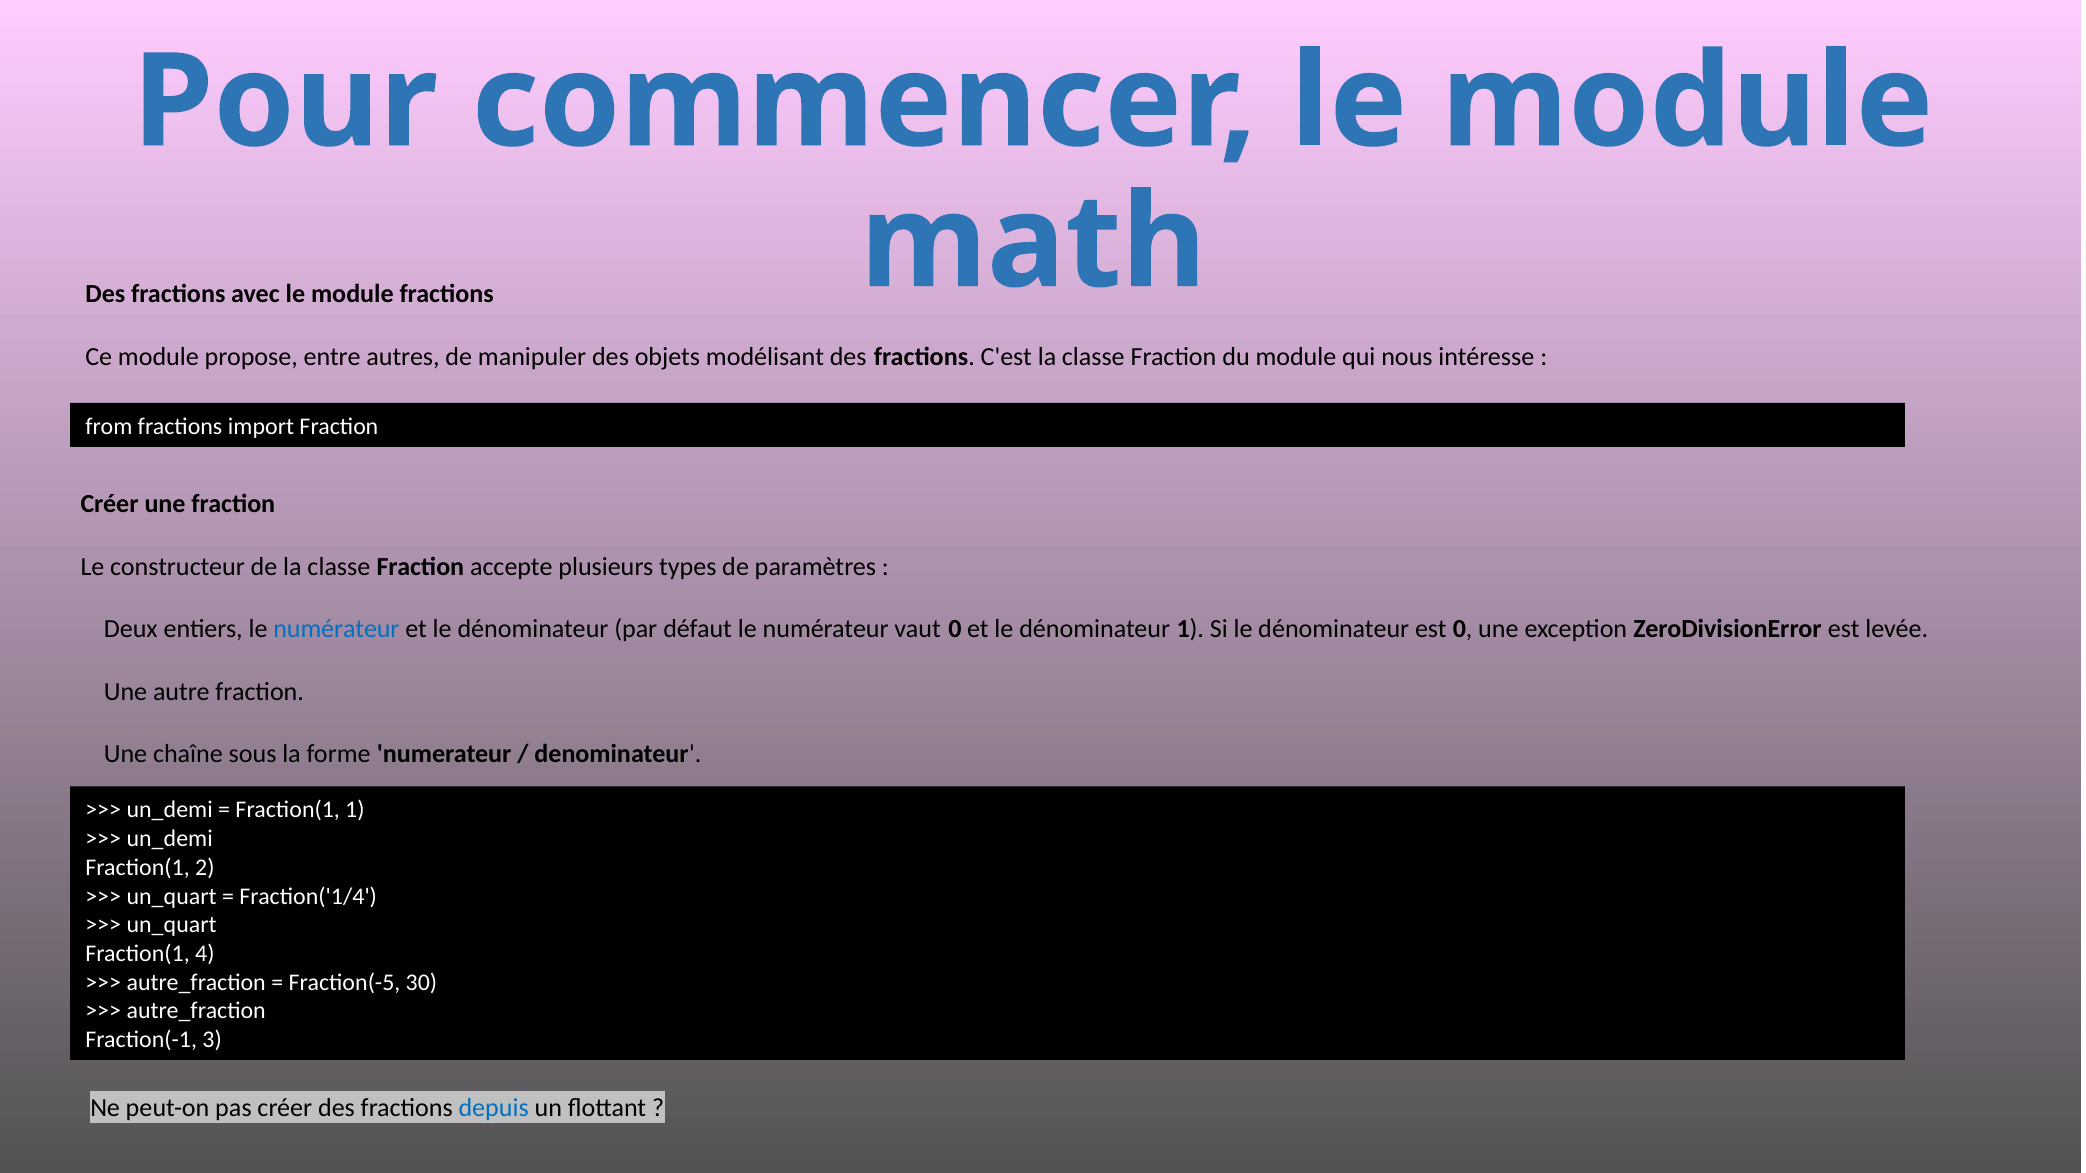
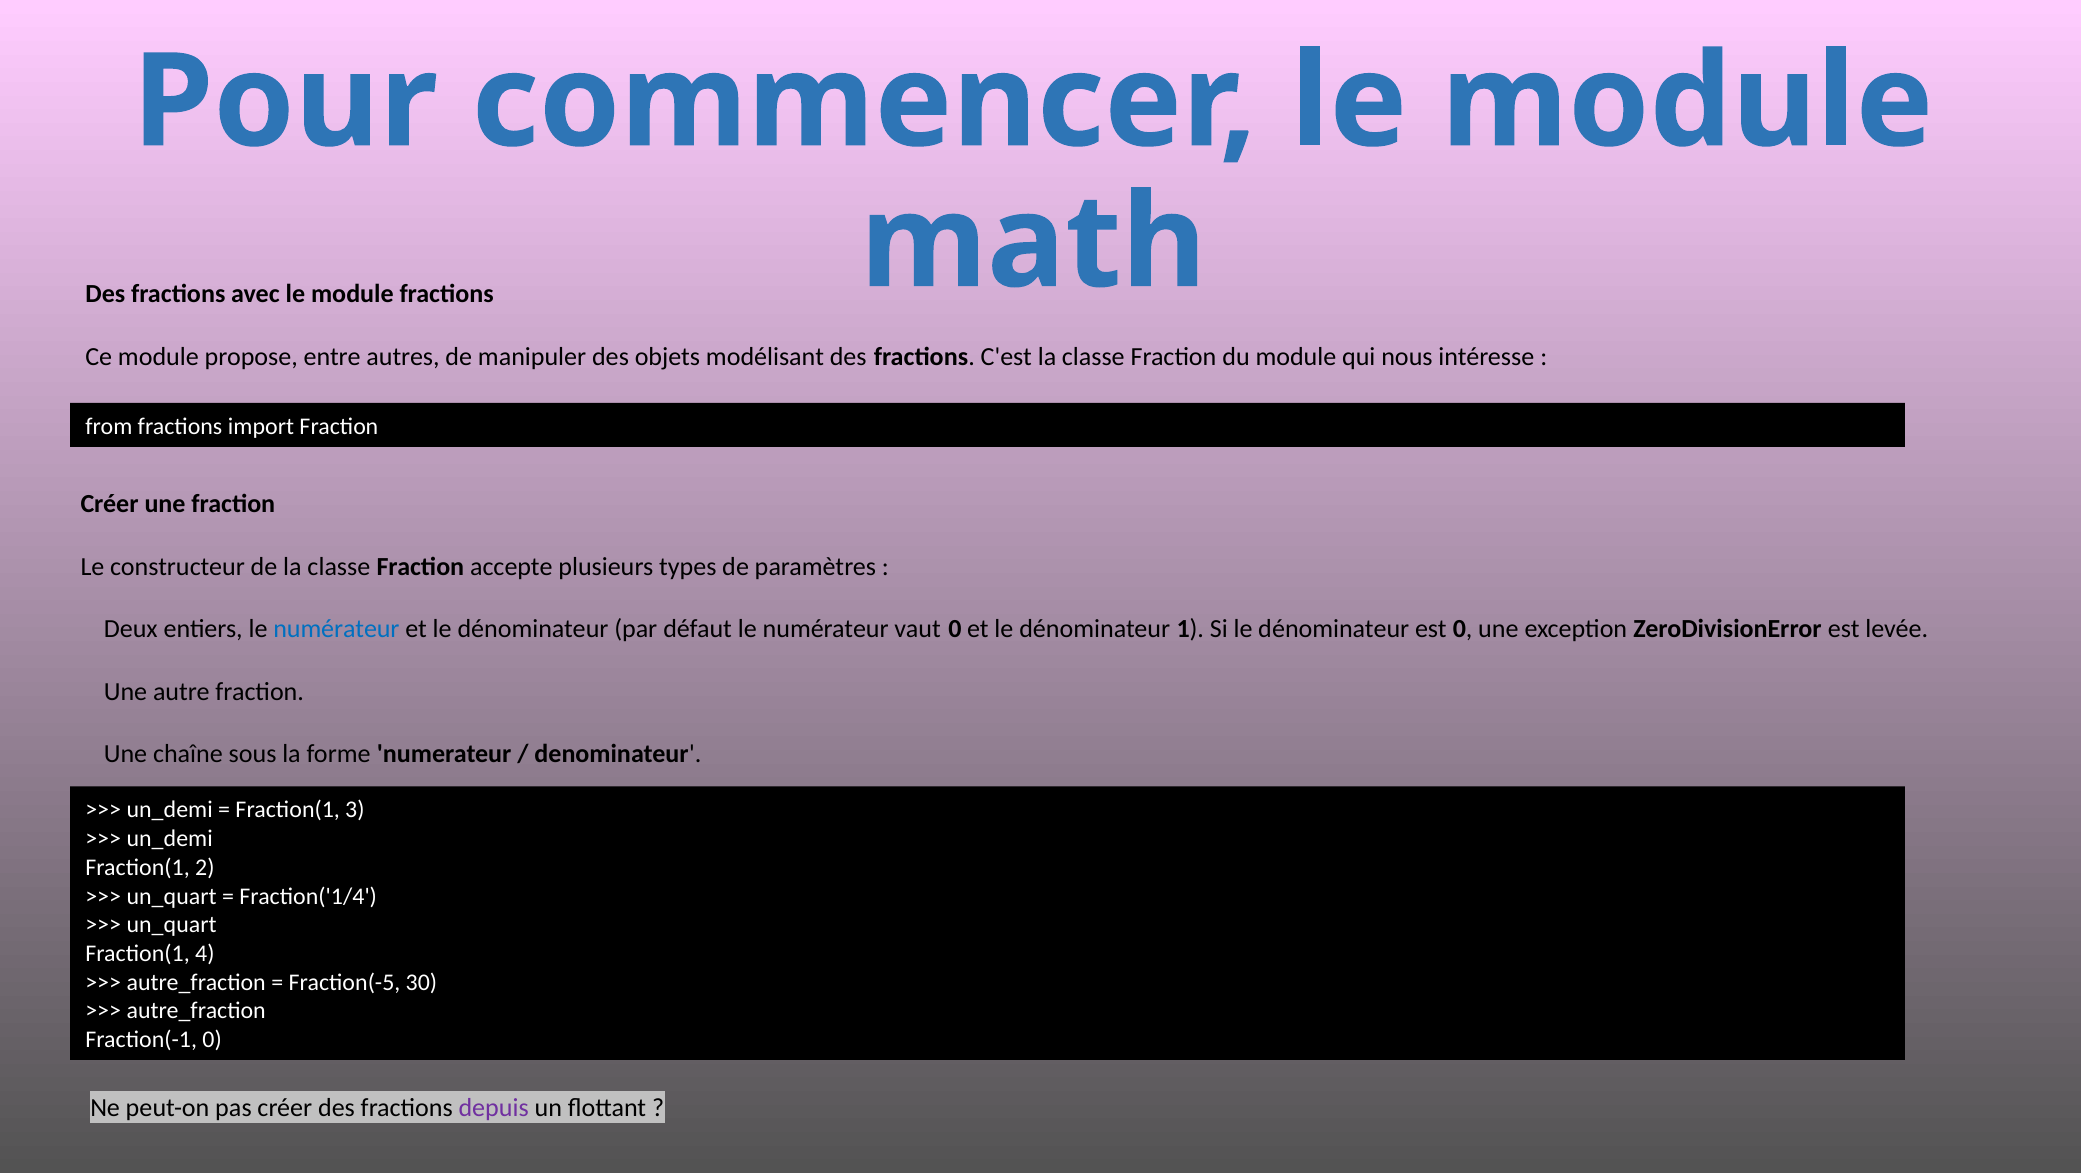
Fraction(1 1: 1 -> 3
Fraction(-1 3: 3 -> 0
depuis colour: blue -> purple
